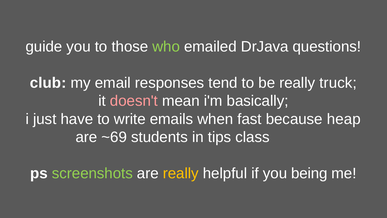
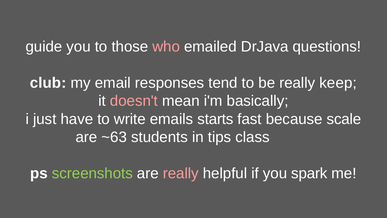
who colour: light green -> pink
truck: truck -> keep
when: when -> starts
heap: heap -> scale
~69: ~69 -> ~63
really at (181, 173) colour: yellow -> pink
being: being -> spark
